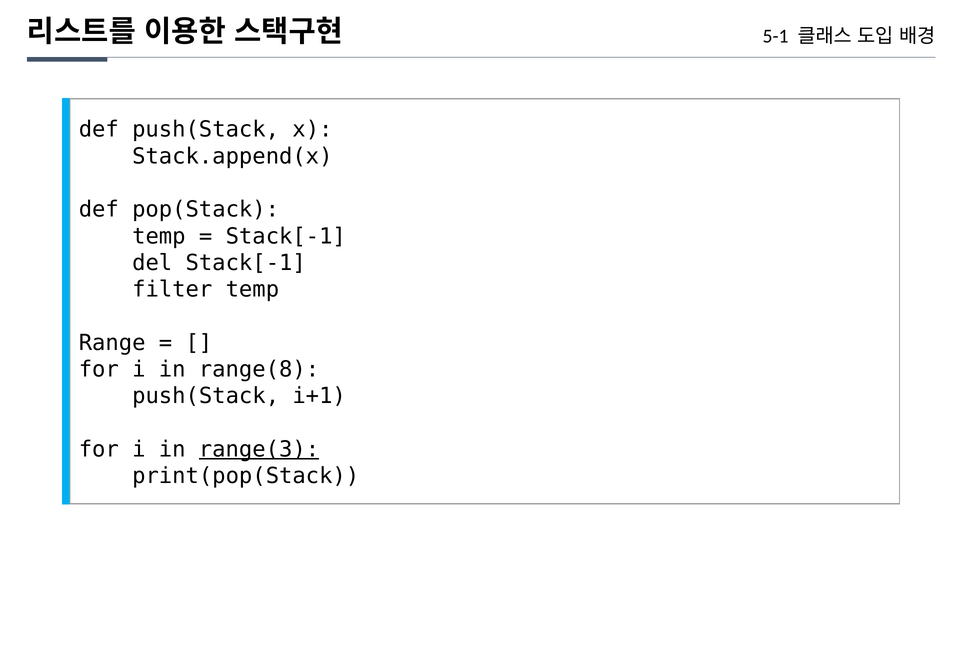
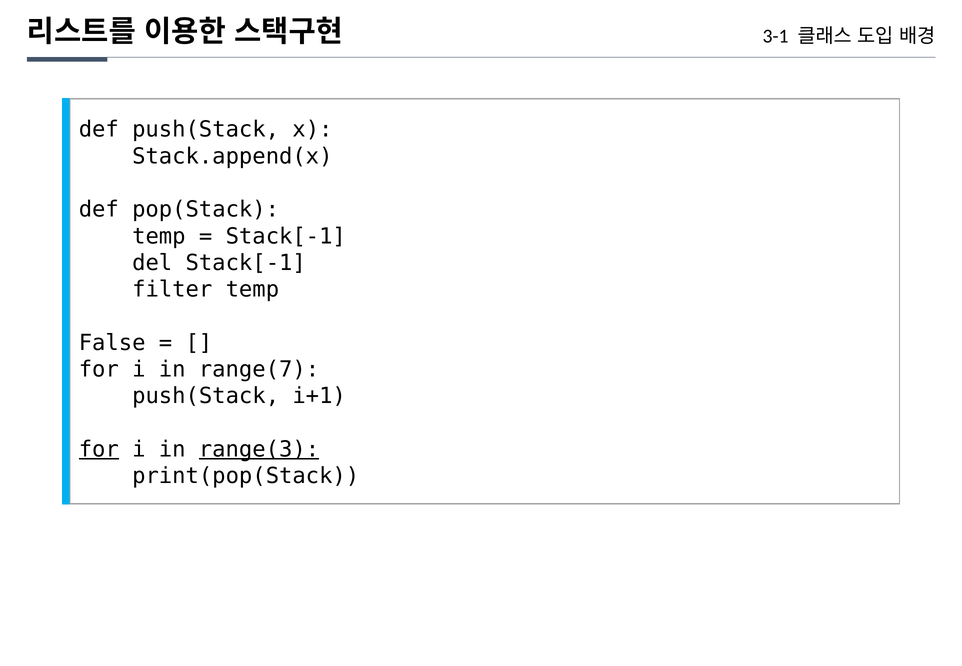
5-1: 5-1 -> 3-1
Range: Range -> False
range(8: range(8 -> range(7
for at (99, 449) underline: none -> present
